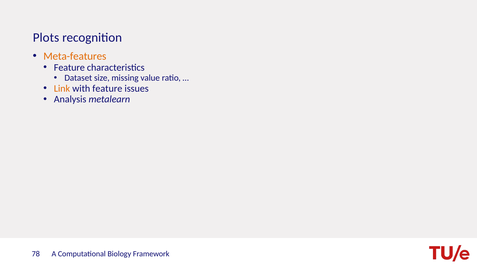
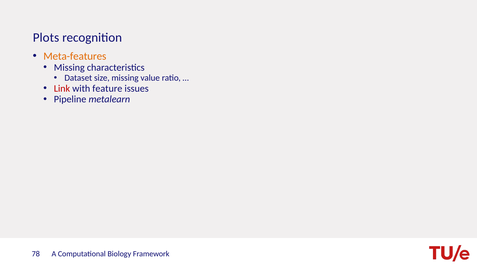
Feature at (69, 68): Feature -> Missing
Link colour: orange -> red
Analysis: Analysis -> Pipeline
